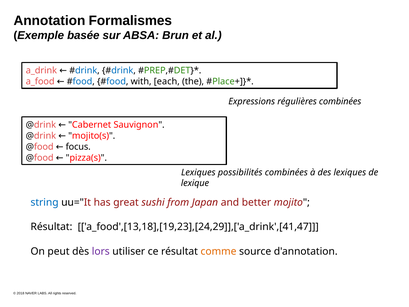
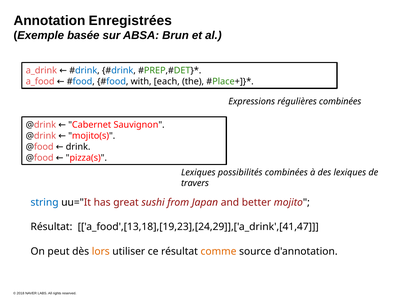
Formalismes: Formalismes -> Enregistrées
@food focus: focus -> drink
lexique: lexique -> travers
lors colour: purple -> orange
